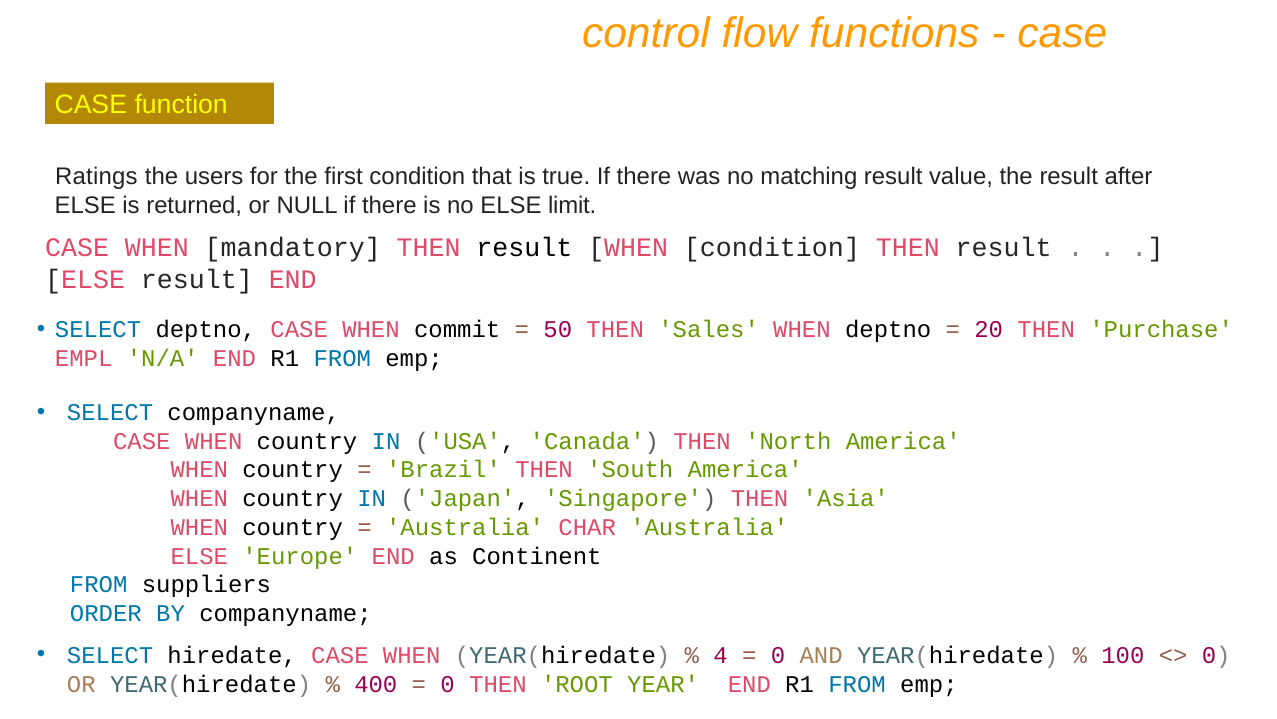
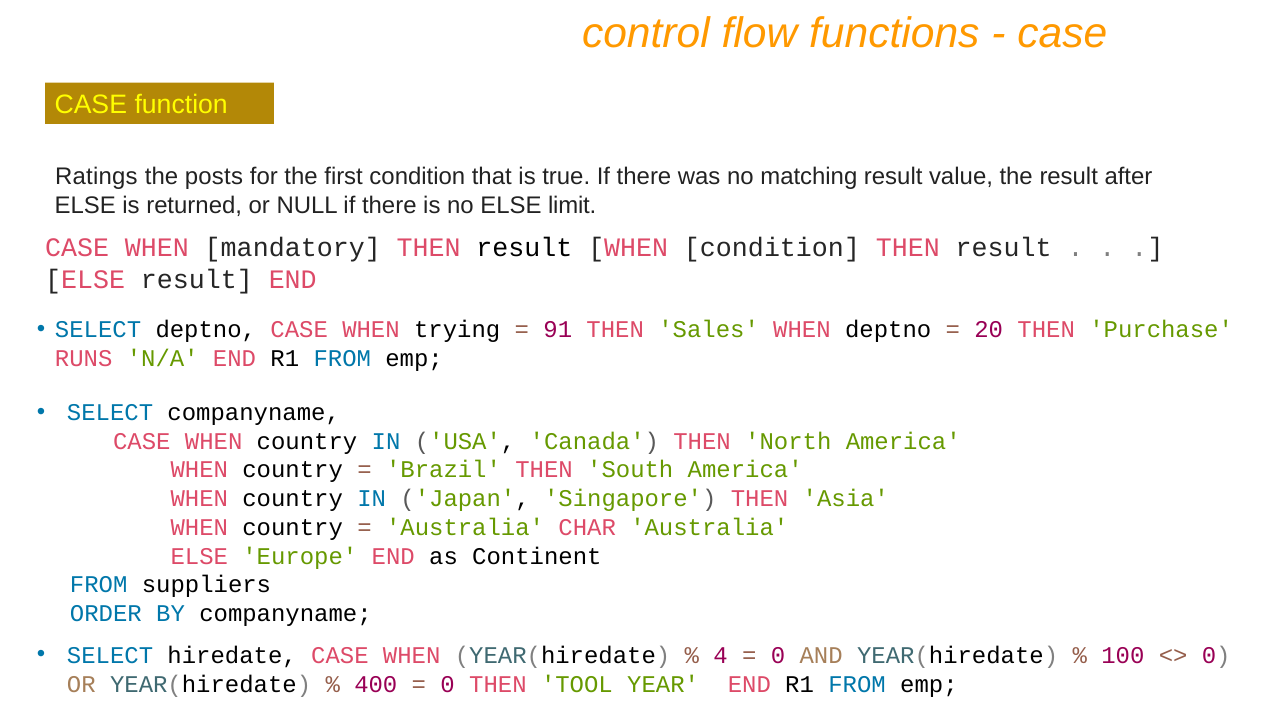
users: users -> posts
commit: commit -> trying
50: 50 -> 91
EMPL: EMPL -> RUNS
ROOT: ROOT -> TOOL
